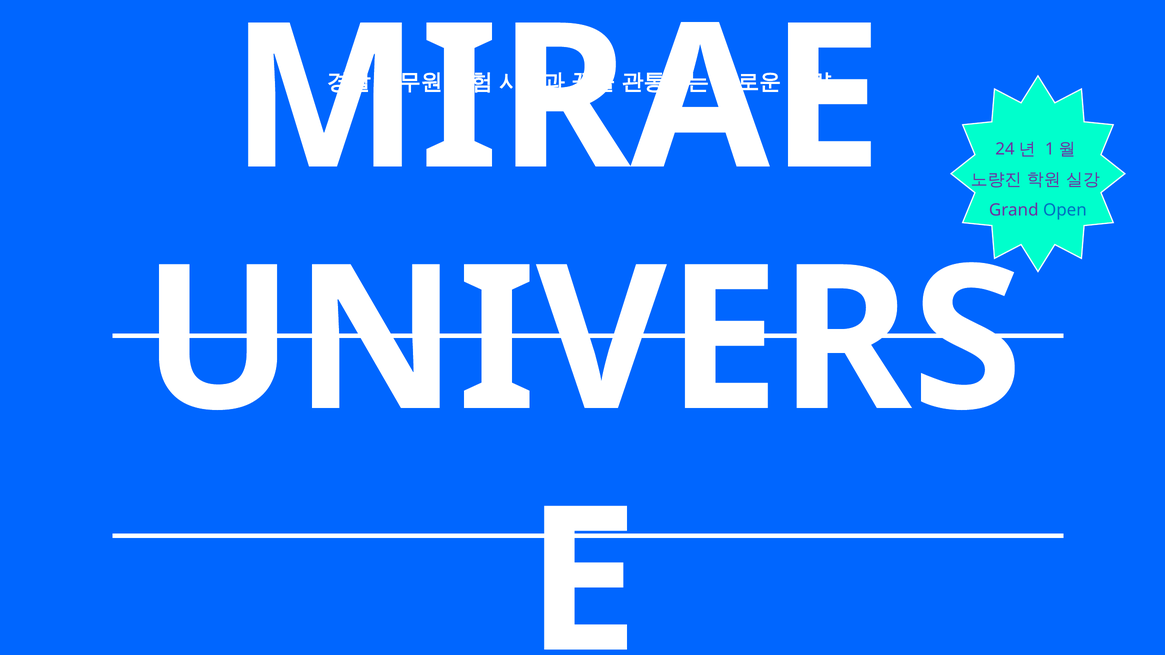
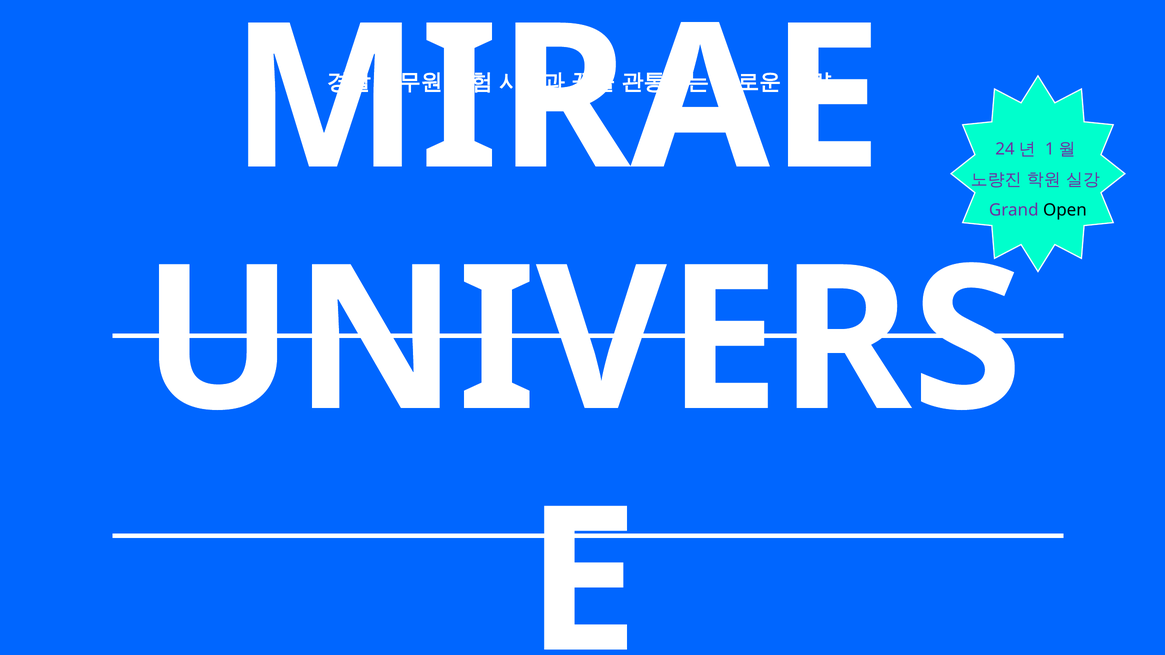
Open colour: blue -> black
